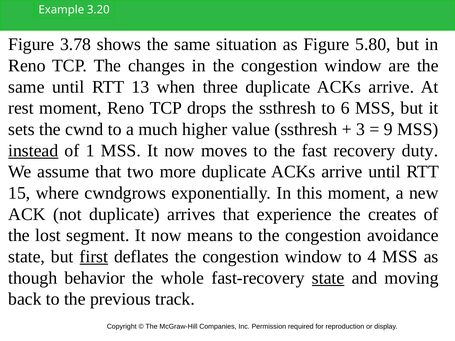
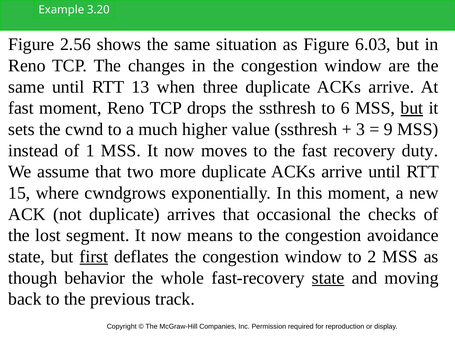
3.78: 3.78 -> 2.56
5.80: 5.80 -> 6.03
rest at (21, 108): rest -> fast
but at (412, 108) underline: none -> present
instead underline: present -> none
experience: experience -> occasional
creates: creates -> checks
4: 4 -> 2
